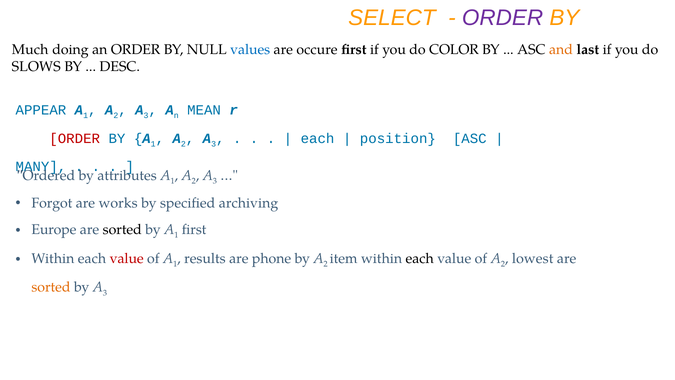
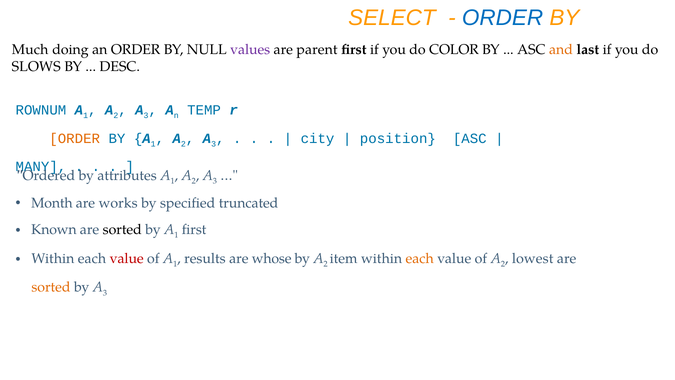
ORDER at (503, 18) colour: purple -> blue
values colour: blue -> purple
occure: occure -> parent
APPEAR: APPEAR -> ROWNUM
MEAN: MEAN -> TEMP
ORDER at (75, 139) colour: red -> orange
each at (318, 139): each -> city
Forgot: Forgot -> Month
archiving: archiving -> truncated
Europe: Europe -> Known
phone: phone -> whose
each at (420, 258) colour: black -> orange
